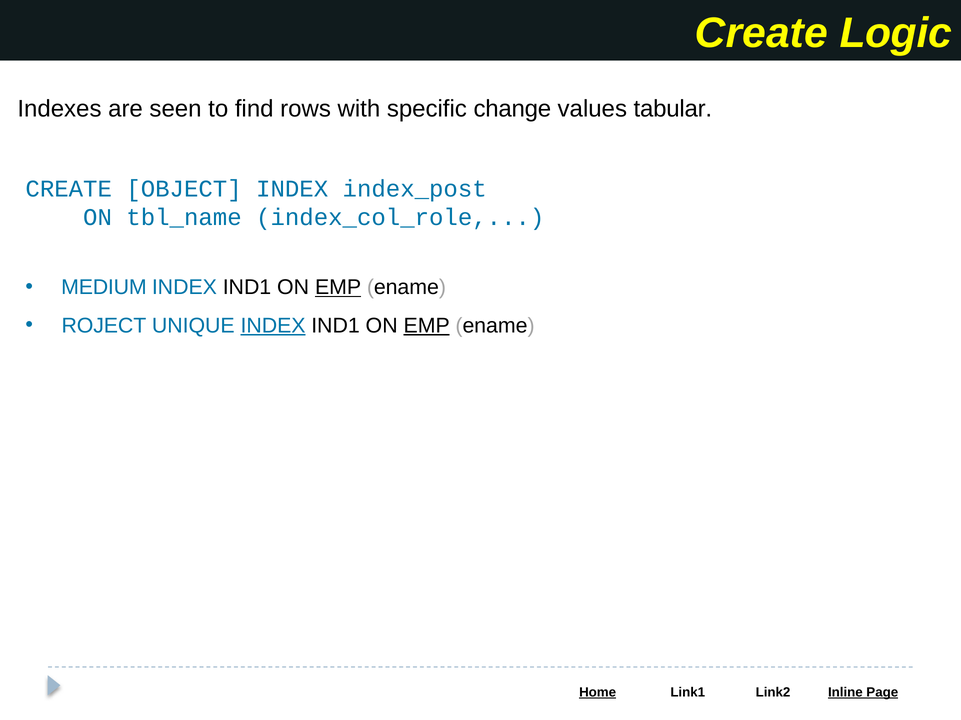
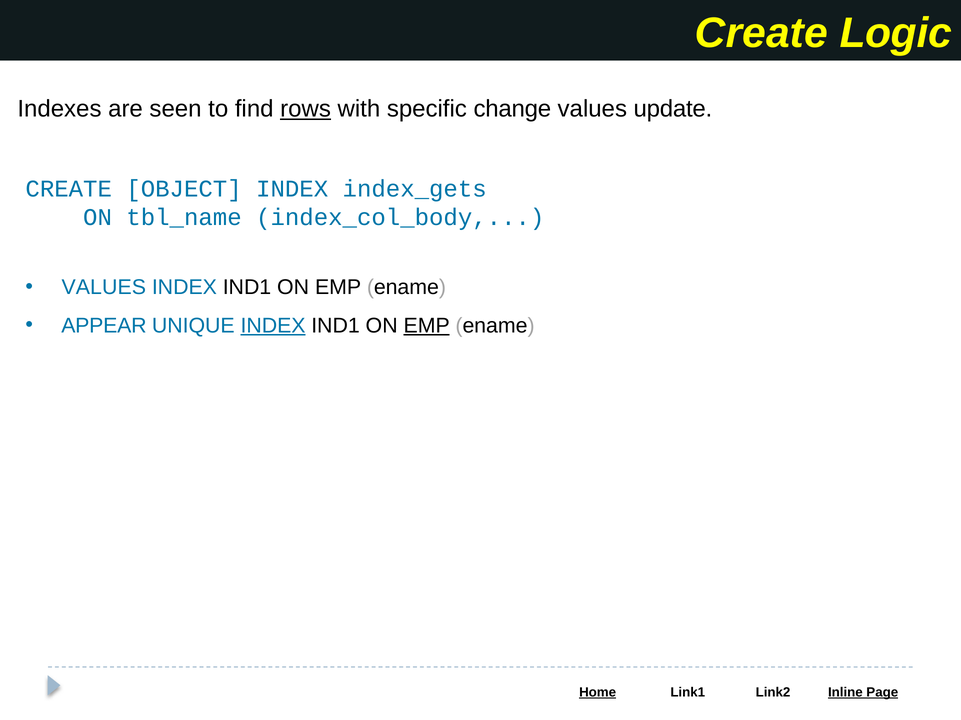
rows underline: none -> present
tabular: tabular -> update
index_post: index_post -> index_gets
index_col_role: index_col_role -> index_col_body
MEDIUM at (104, 288): MEDIUM -> VALUES
EMP at (338, 288) underline: present -> none
ROJECT: ROJECT -> APPEAR
